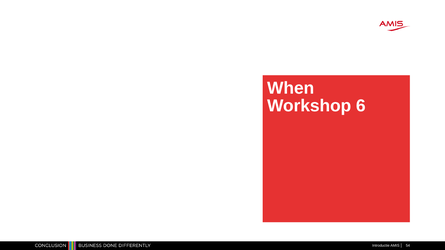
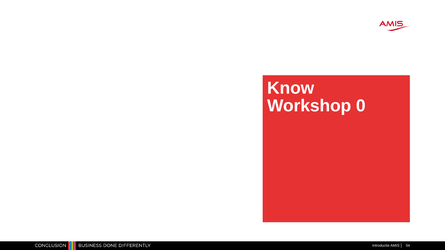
When: When -> Know
6: 6 -> 0
